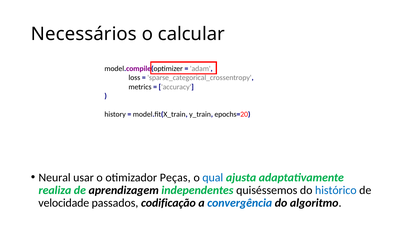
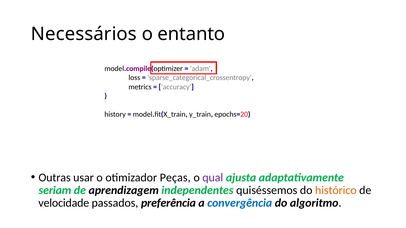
calcular: calcular -> entanto
Neural: Neural -> Outras
qual colour: blue -> purple
realiza: realiza -> seriam
histórico colour: blue -> orange
codificação: codificação -> preferência
